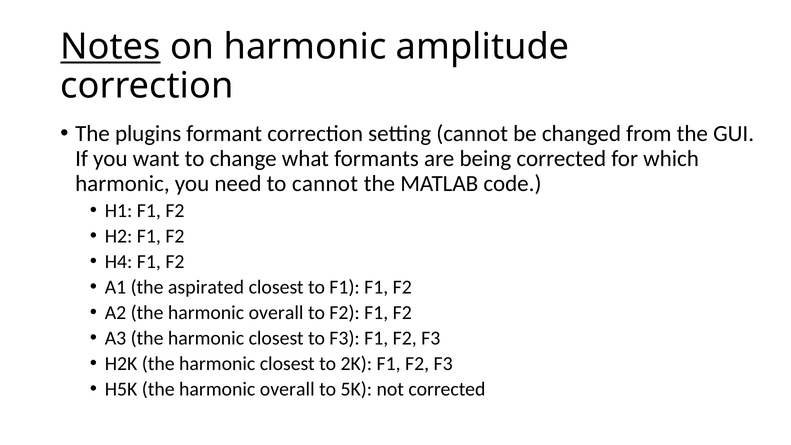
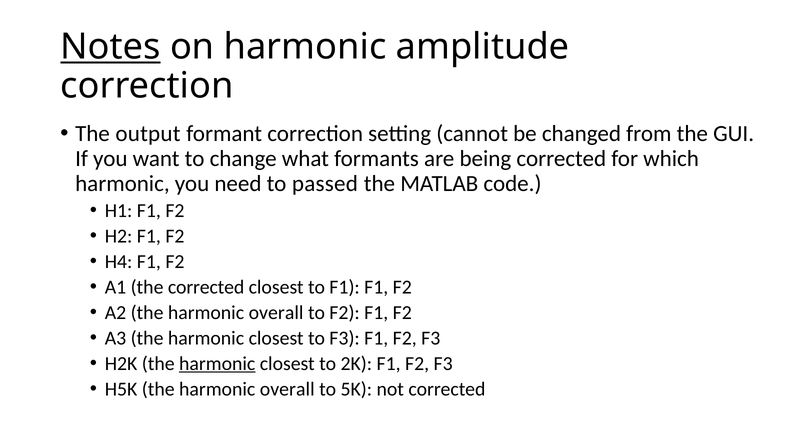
plugins: plugins -> output
to cannot: cannot -> passed
the aspirated: aspirated -> corrected
harmonic at (217, 363) underline: none -> present
